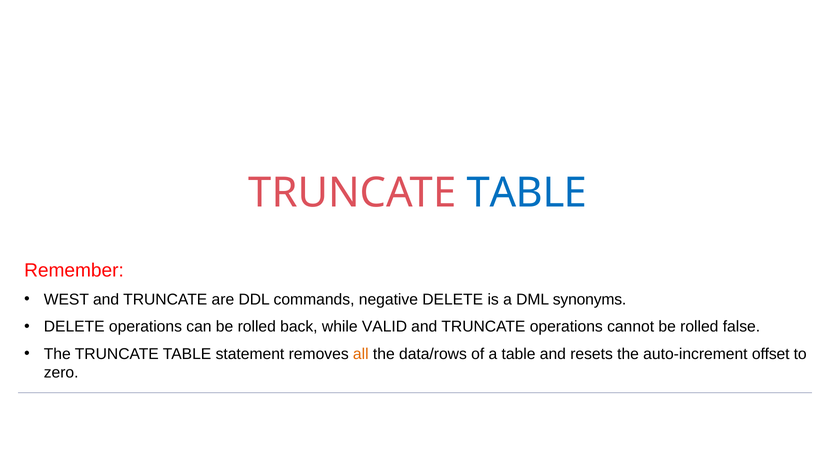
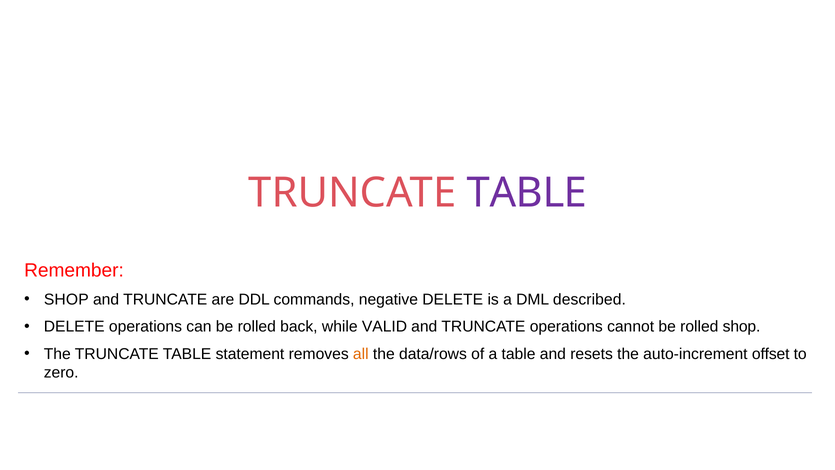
TABLE at (527, 193) colour: blue -> purple
WEST at (66, 299): WEST -> SHOP
synonyms: synonyms -> described
rolled false: false -> shop
